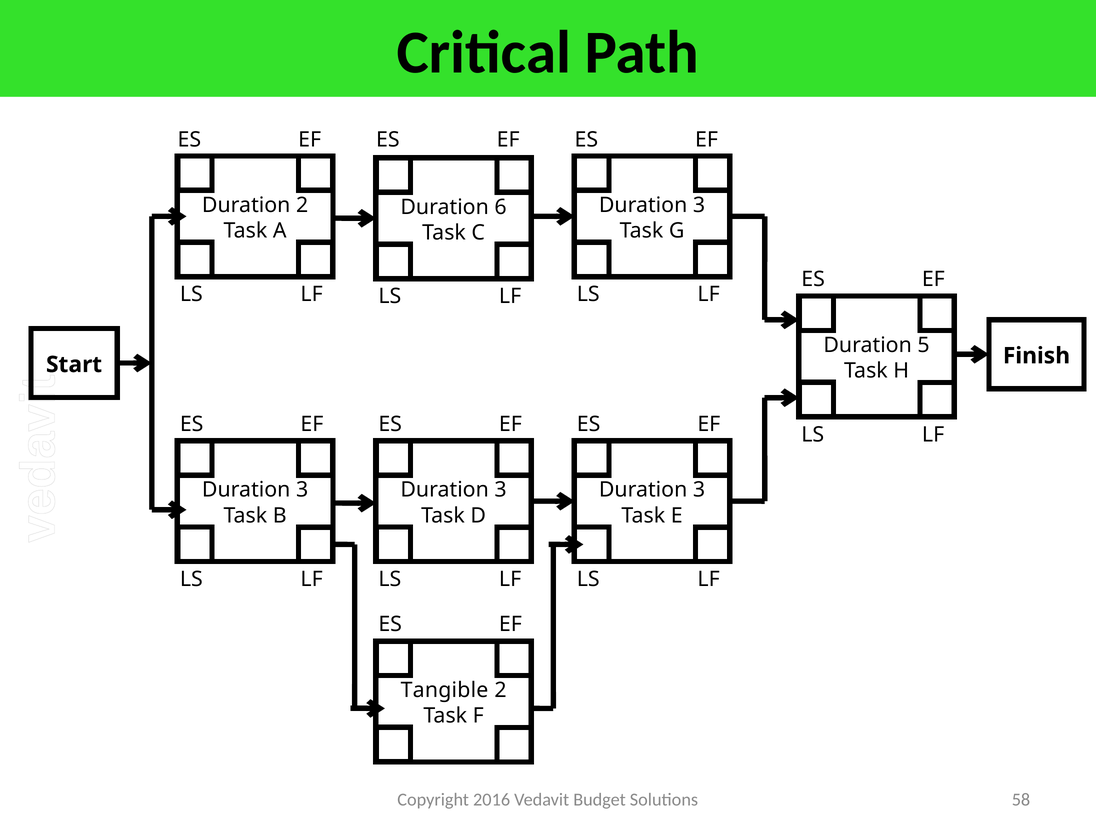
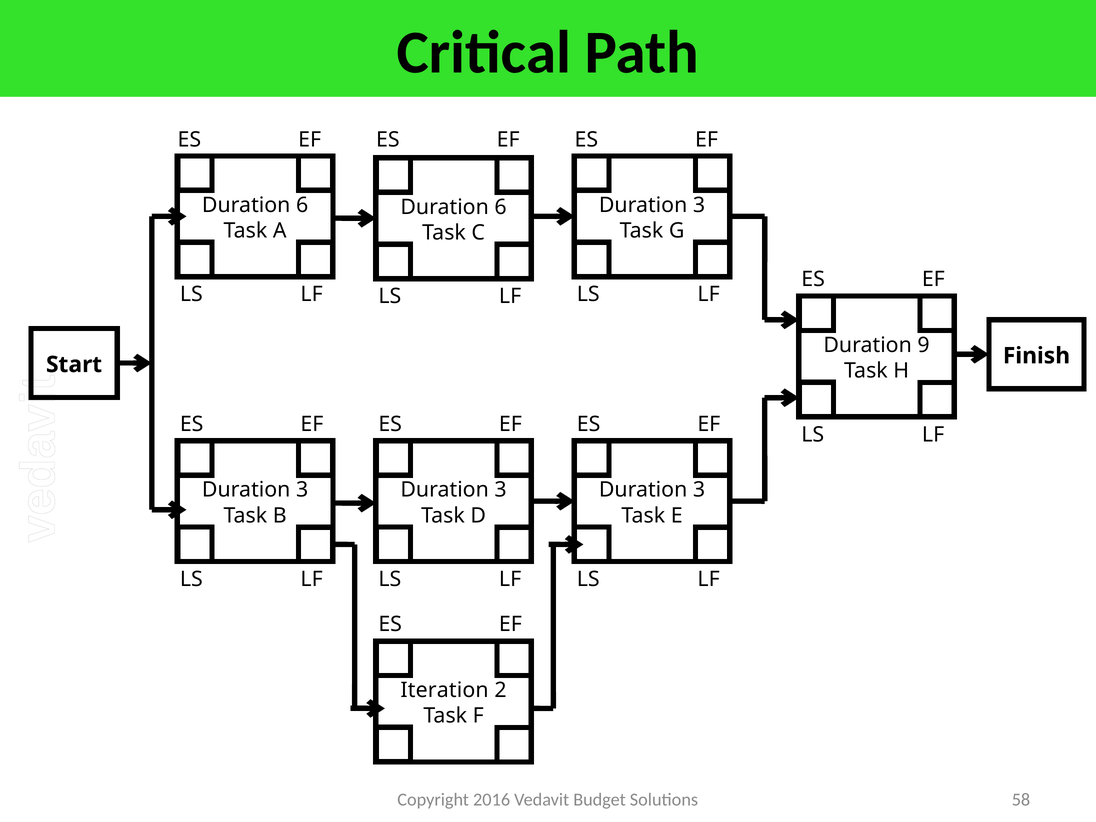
2 at (302, 205): 2 -> 6
5: 5 -> 9
Tangible: Tangible -> Iteration
